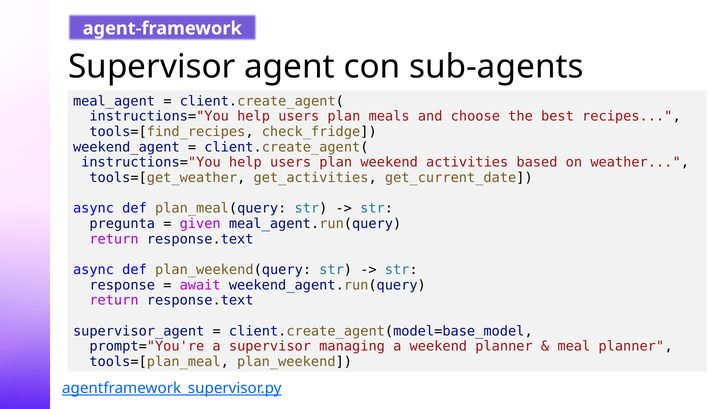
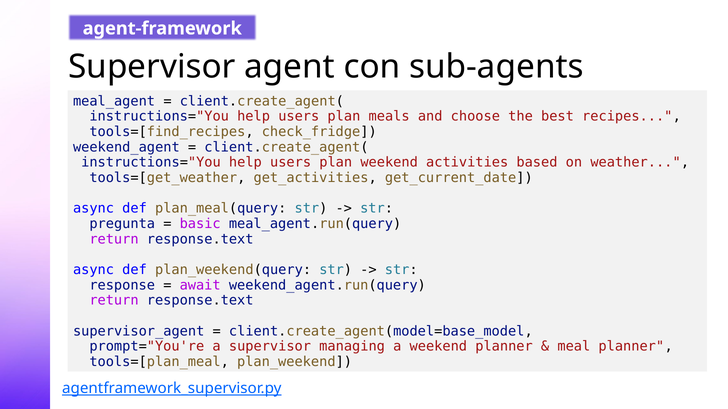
given: given -> basic
